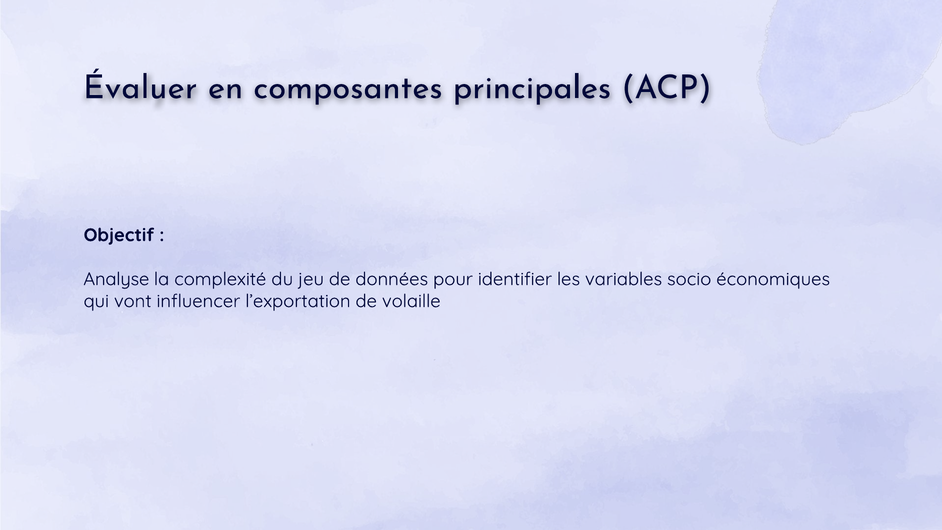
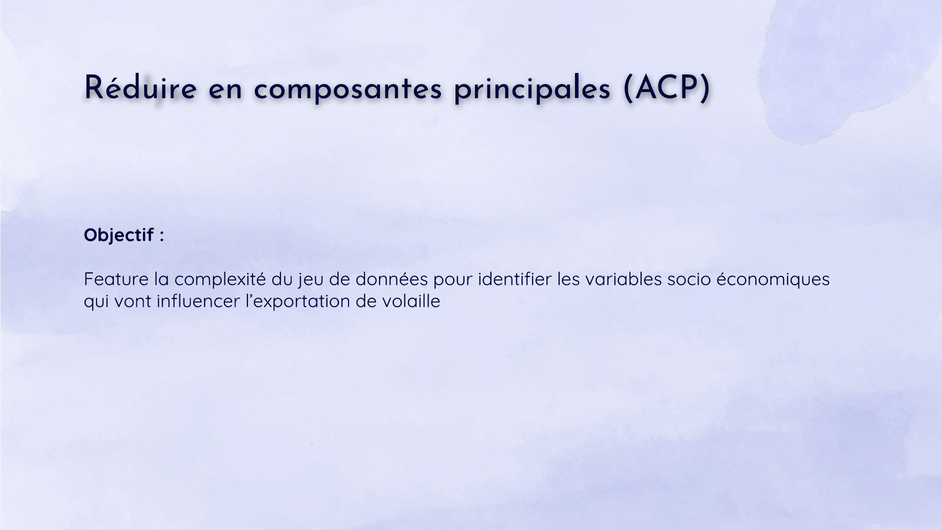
Évaluer: Évaluer -> Réduire
Analyse: Analyse -> Feature
